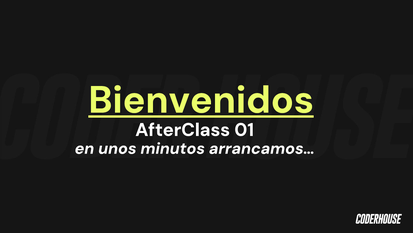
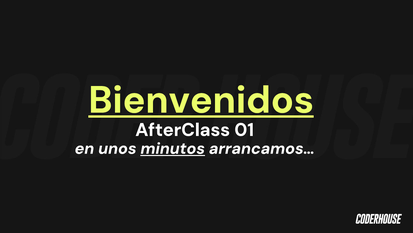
minutos underline: none -> present
